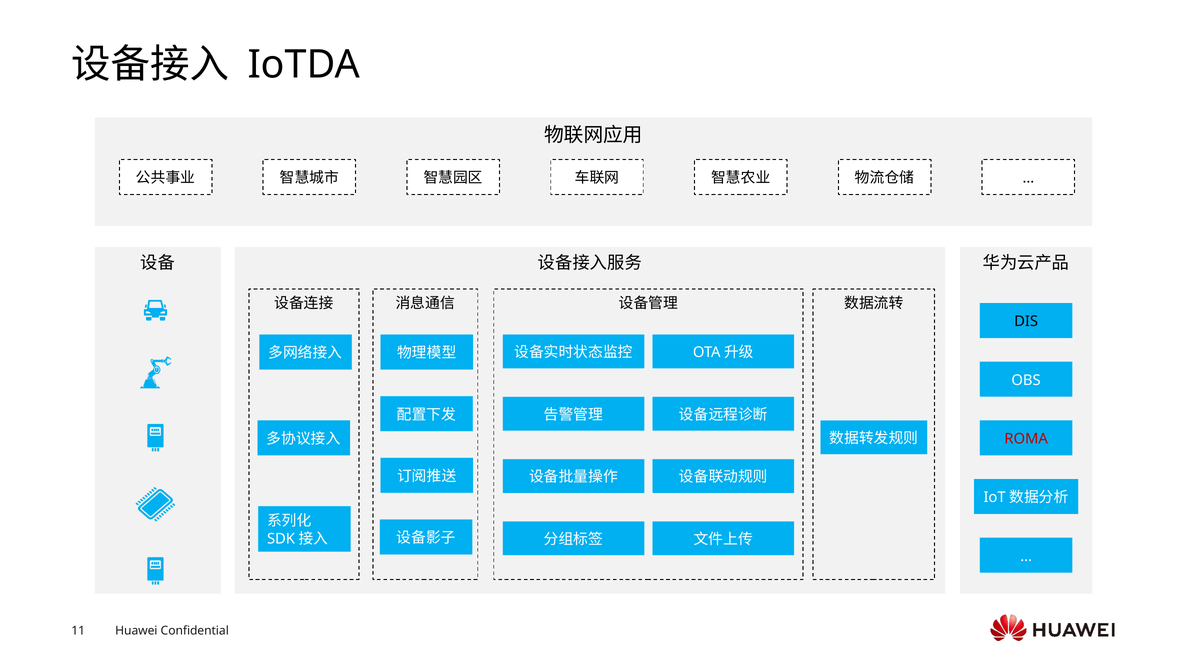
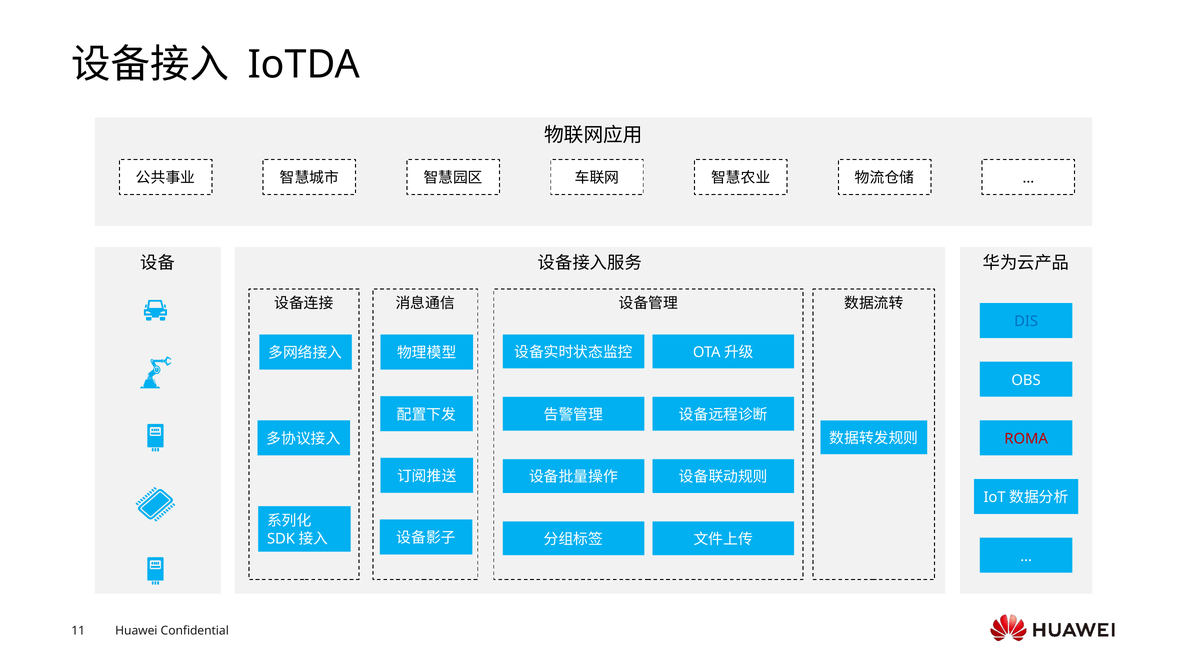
DIS colour: black -> blue
